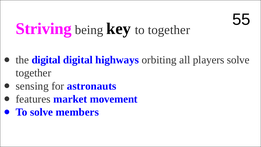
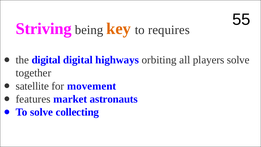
key colour: black -> orange
to together: together -> requires
sensing: sensing -> satellite
astronauts: astronauts -> movement
movement: movement -> astronauts
members: members -> collecting
